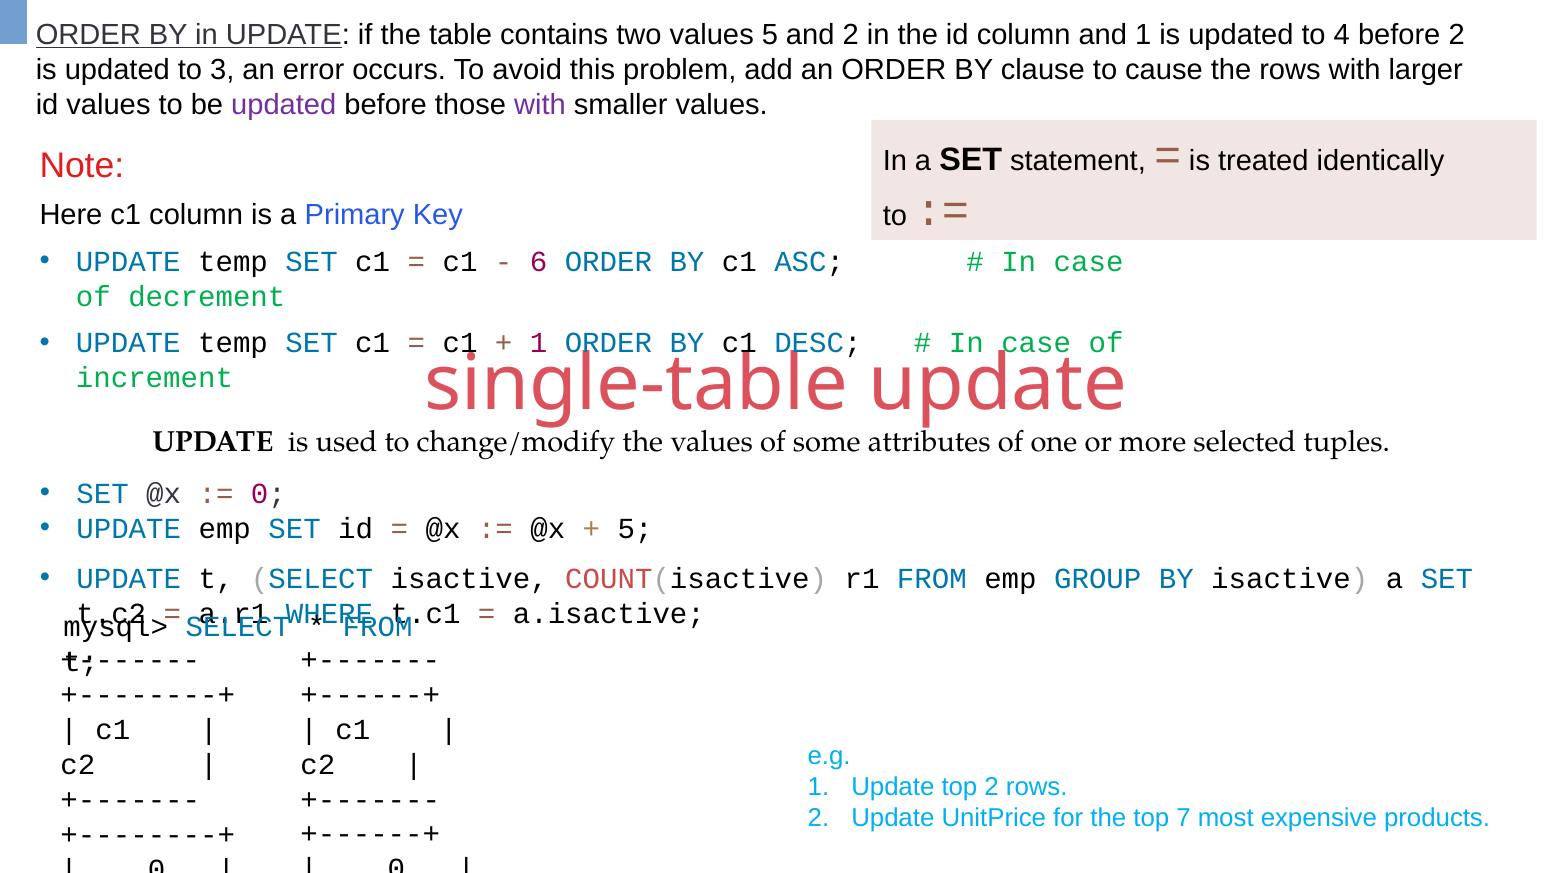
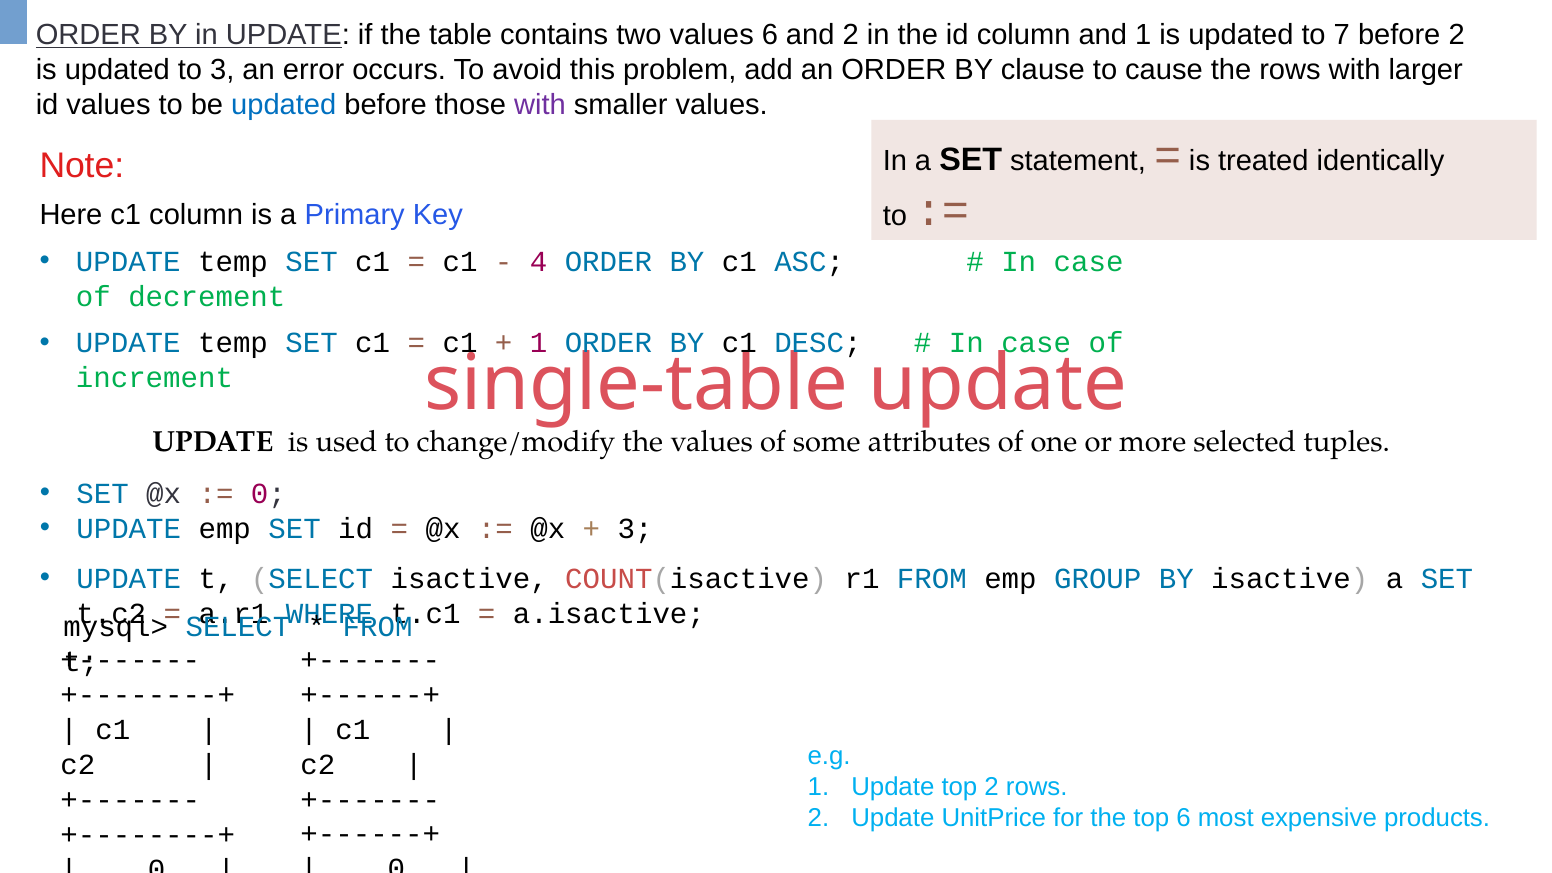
values 5: 5 -> 6
4: 4 -> 7
updated at (284, 105) colour: purple -> blue
6 at (539, 262): 6 -> 4
5 at (635, 528): 5 -> 3
top 7: 7 -> 6
